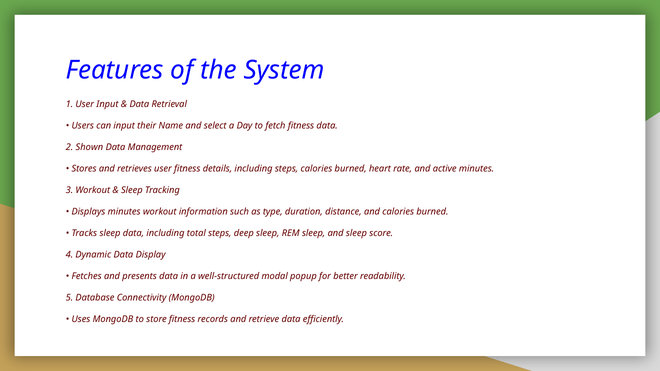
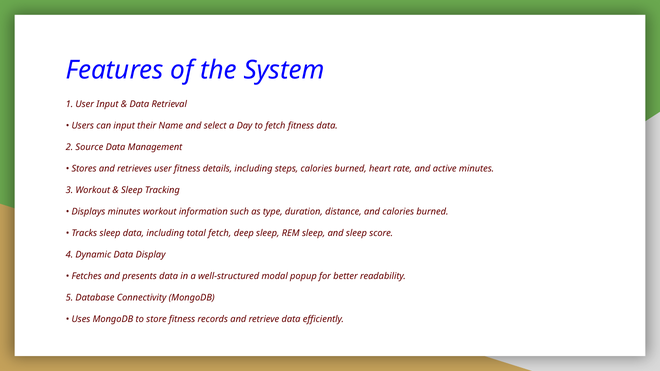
Shown: Shown -> Source
total steps: steps -> fetch
